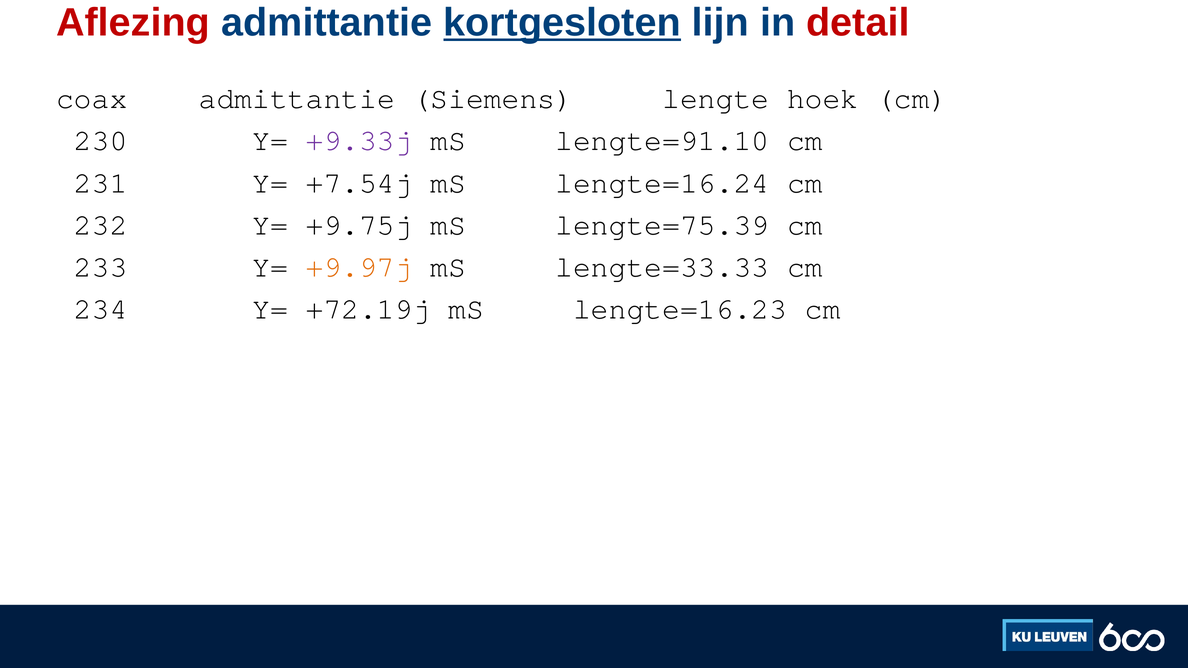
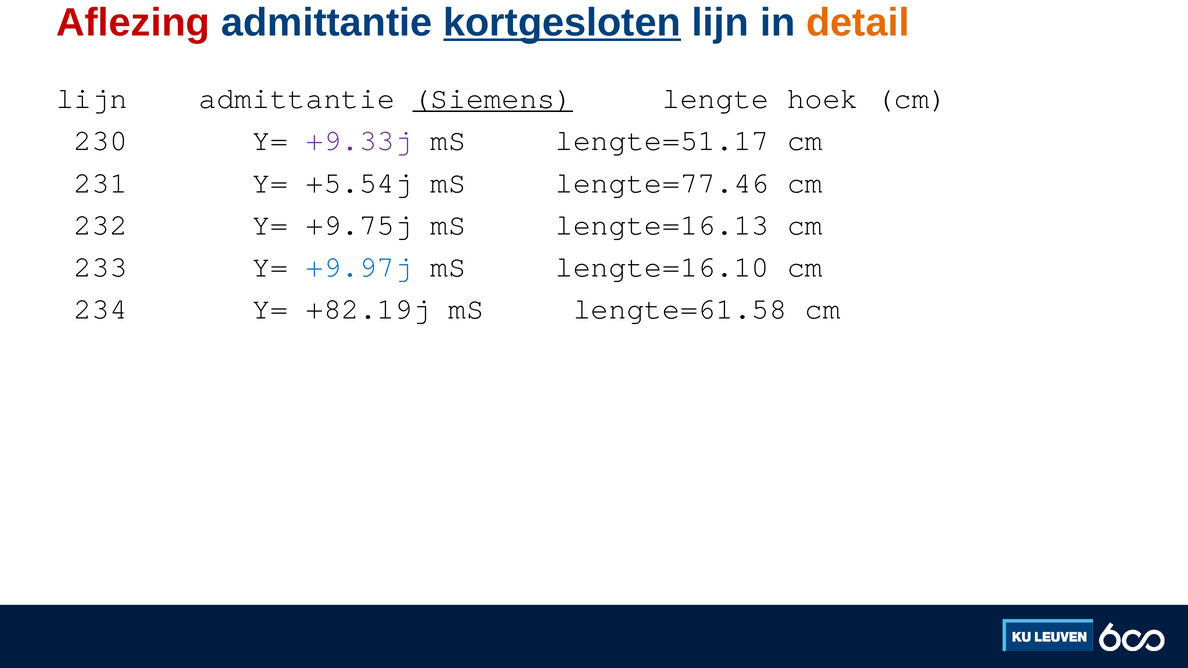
detail colour: red -> orange
coax at (92, 99): coax -> lijn
Siemens underline: none -> present
lengte=91.10: lengte=91.10 -> lengte=51.17
+7.54j: +7.54j -> +5.54j
lengte=16.24: lengte=16.24 -> lengte=77.46
lengte=75.39: lengte=75.39 -> lengte=16.13
+9.97j colour: orange -> blue
lengte=33.33: lengte=33.33 -> lengte=16.10
+72.19j: +72.19j -> +82.19j
lengte=16.23: lengte=16.23 -> lengte=61.58
